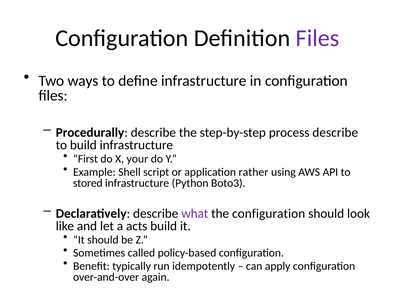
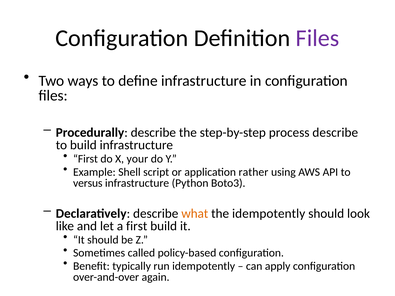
stored: stored -> versus
what colour: purple -> orange
the configuration: configuration -> idempotently
a acts: acts -> first
